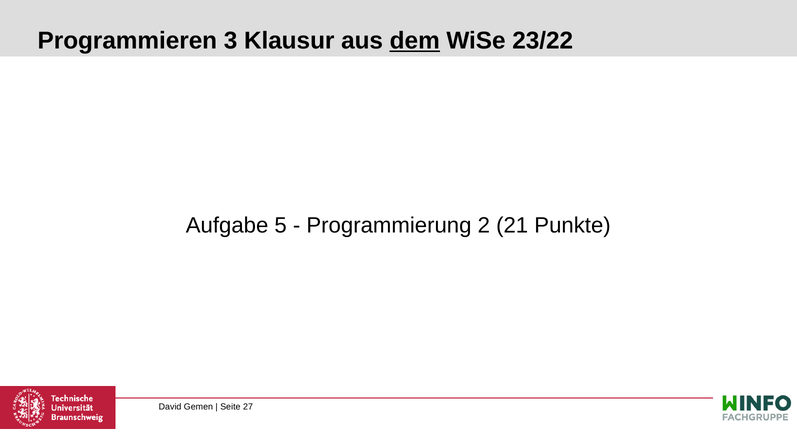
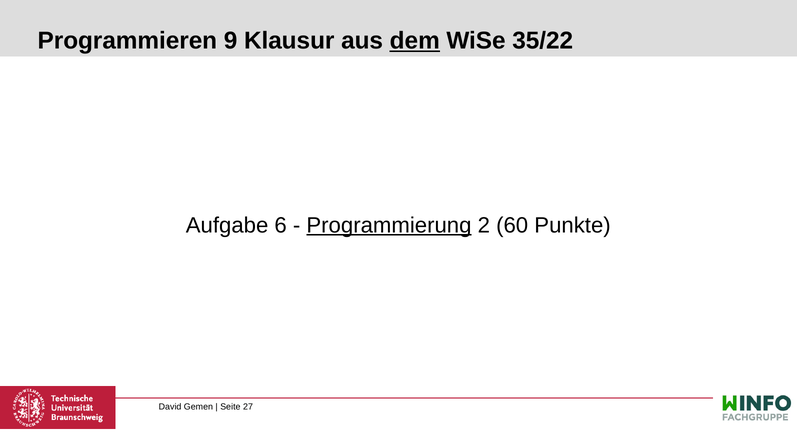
3: 3 -> 9
23/22: 23/22 -> 35/22
5: 5 -> 6
Programmierung underline: none -> present
21: 21 -> 60
